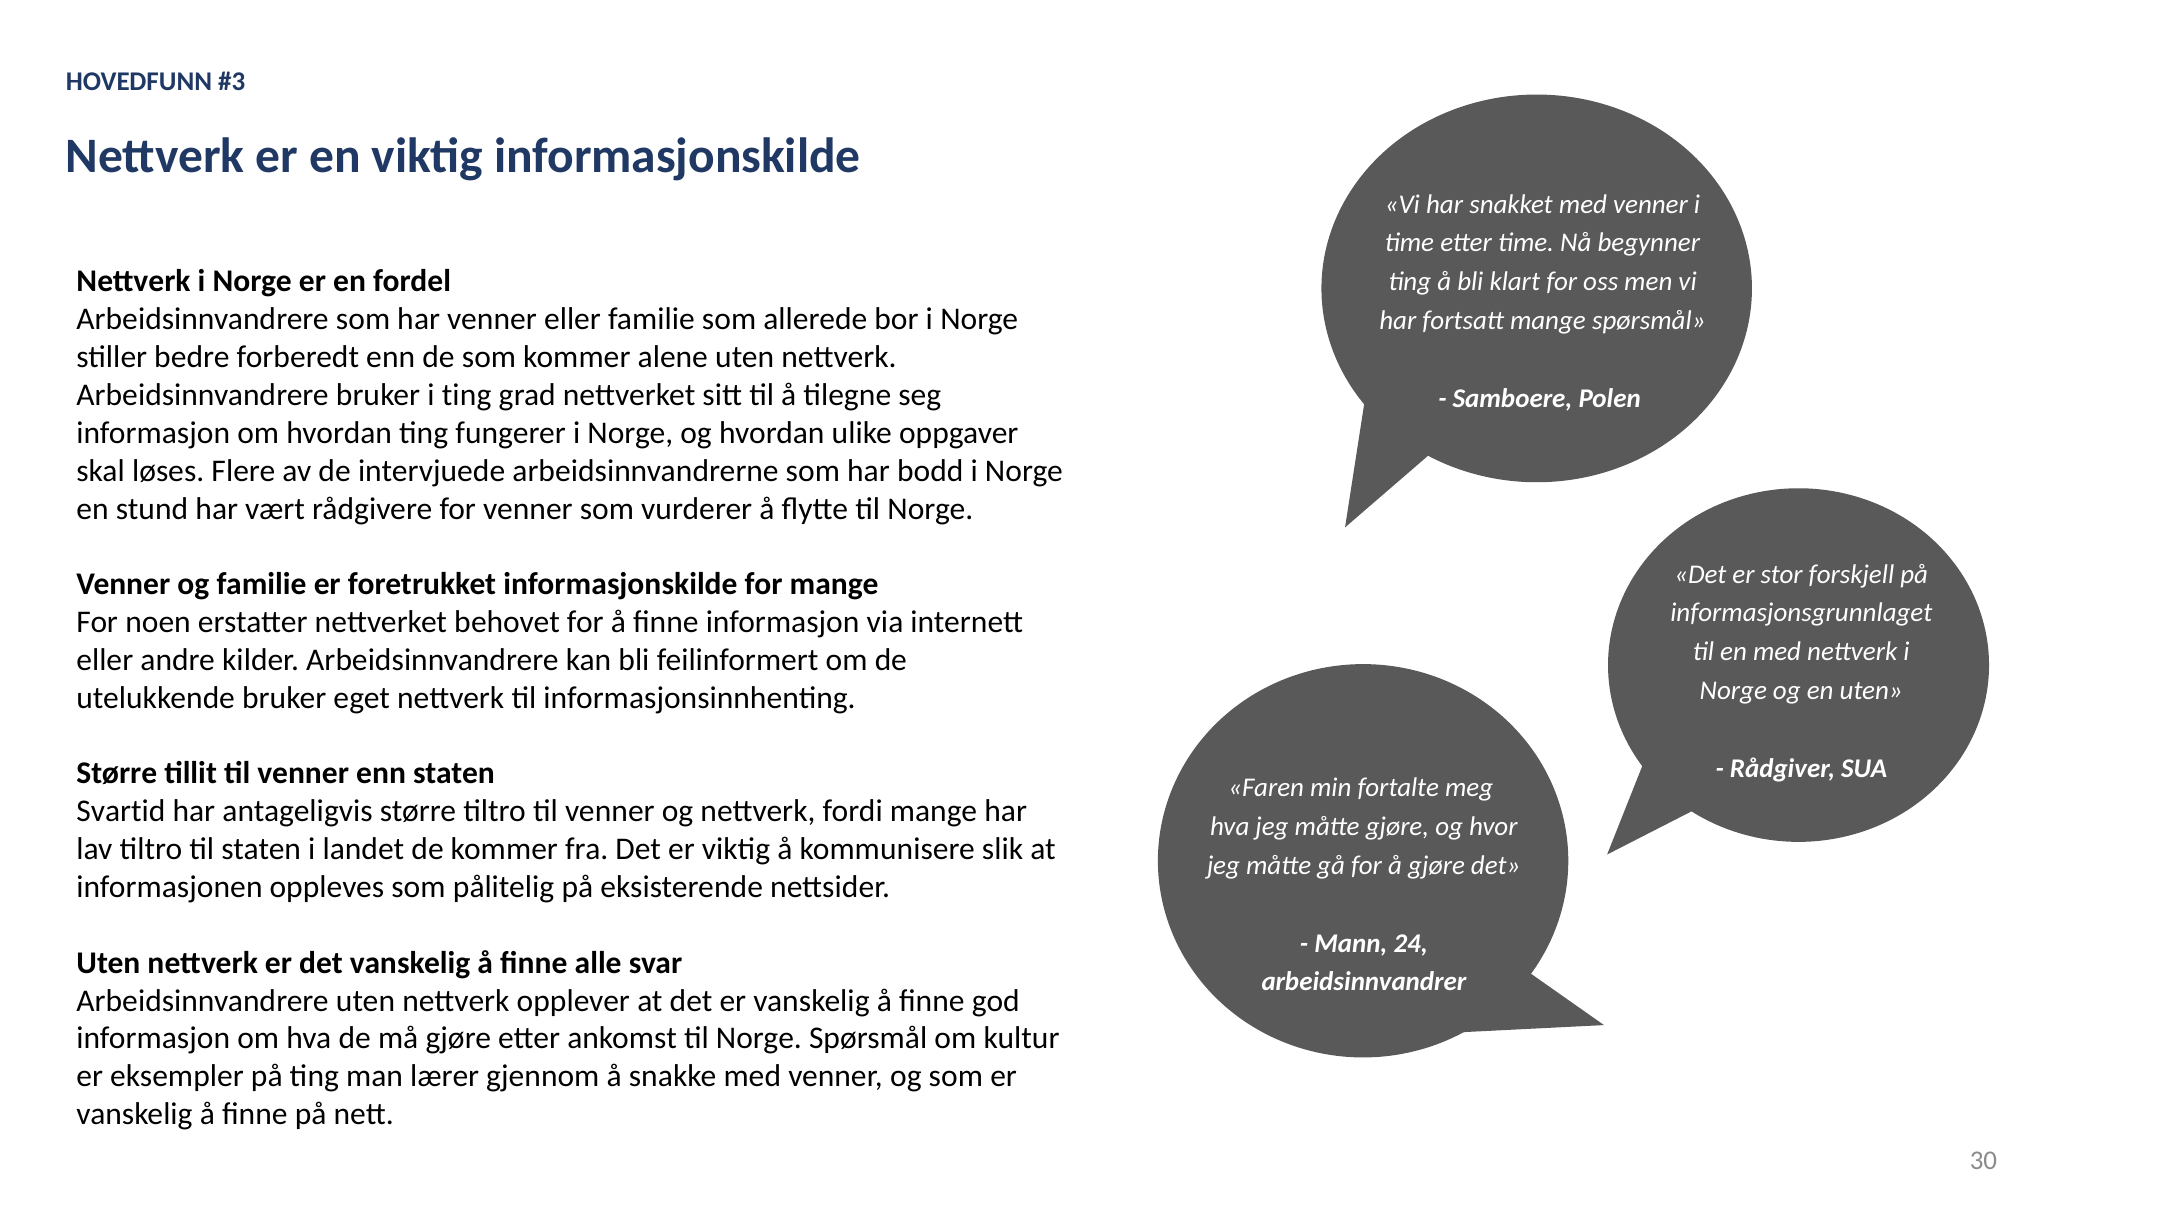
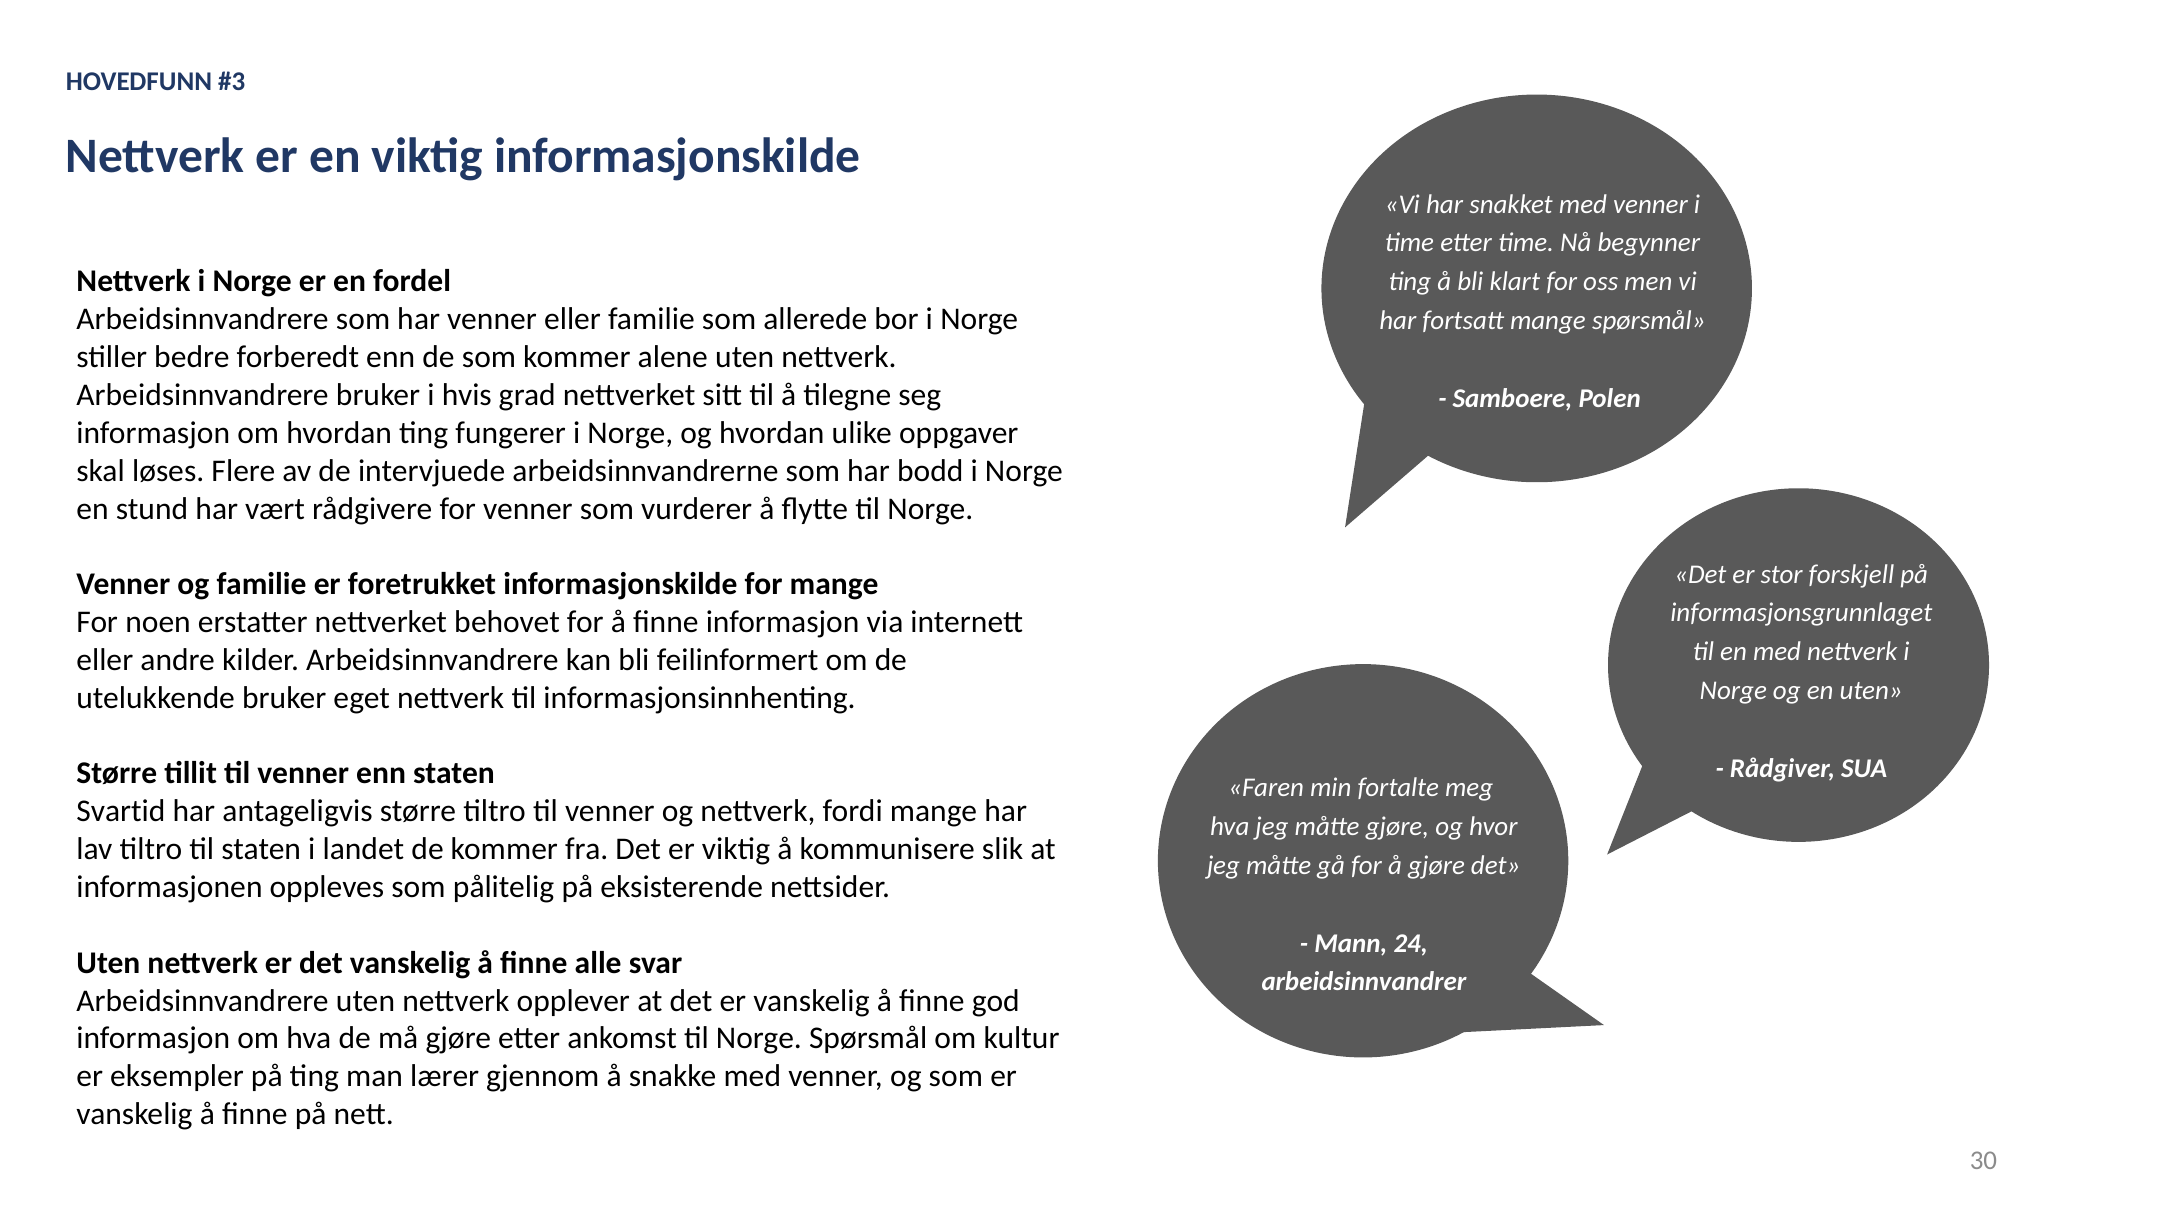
i ting: ting -> hvis
